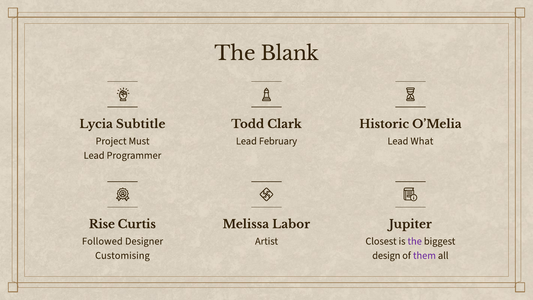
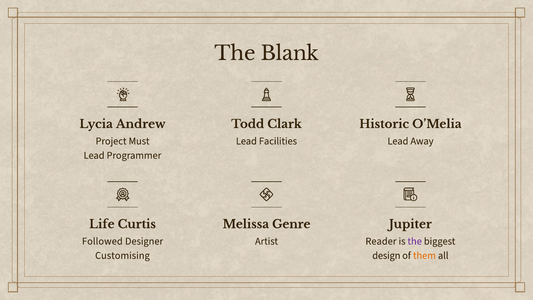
Subtitle: Subtitle -> Andrew
February: February -> Facilities
What: What -> Away
Rise: Rise -> Life
Labor: Labor -> Genre
Closest: Closest -> Reader
them colour: purple -> orange
